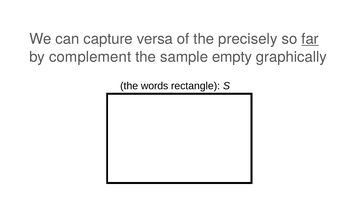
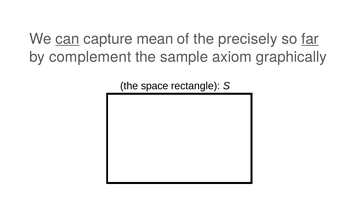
can underline: none -> present
versa: versa -> mean
empty: empty -> axiom
words: words -> space
